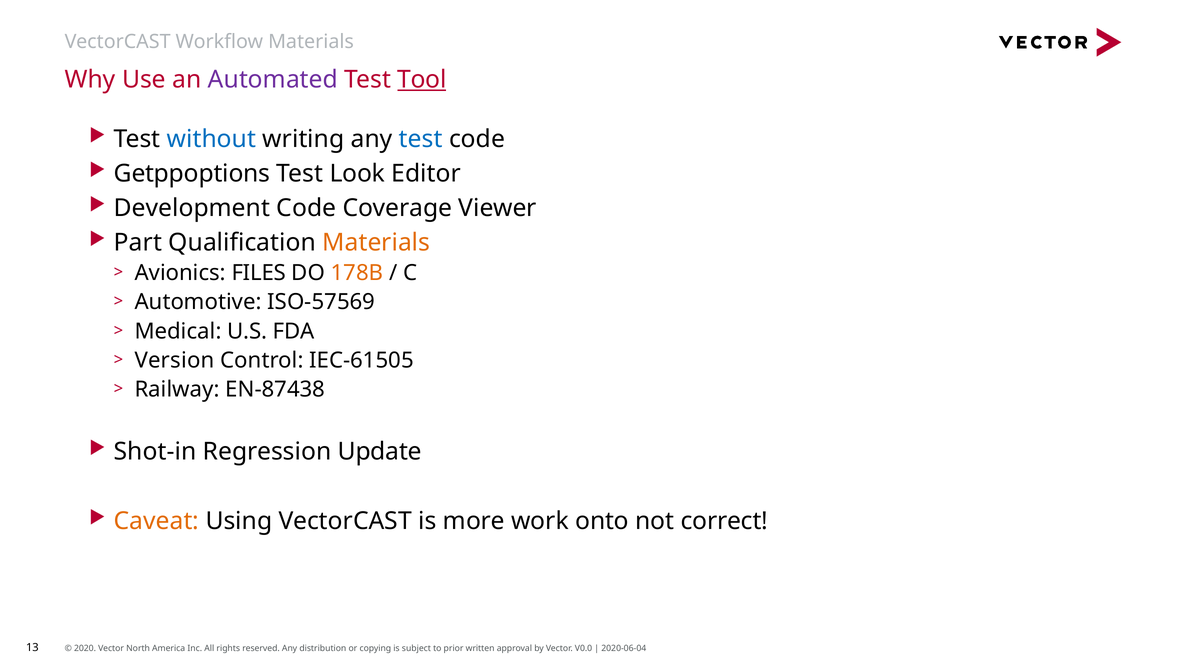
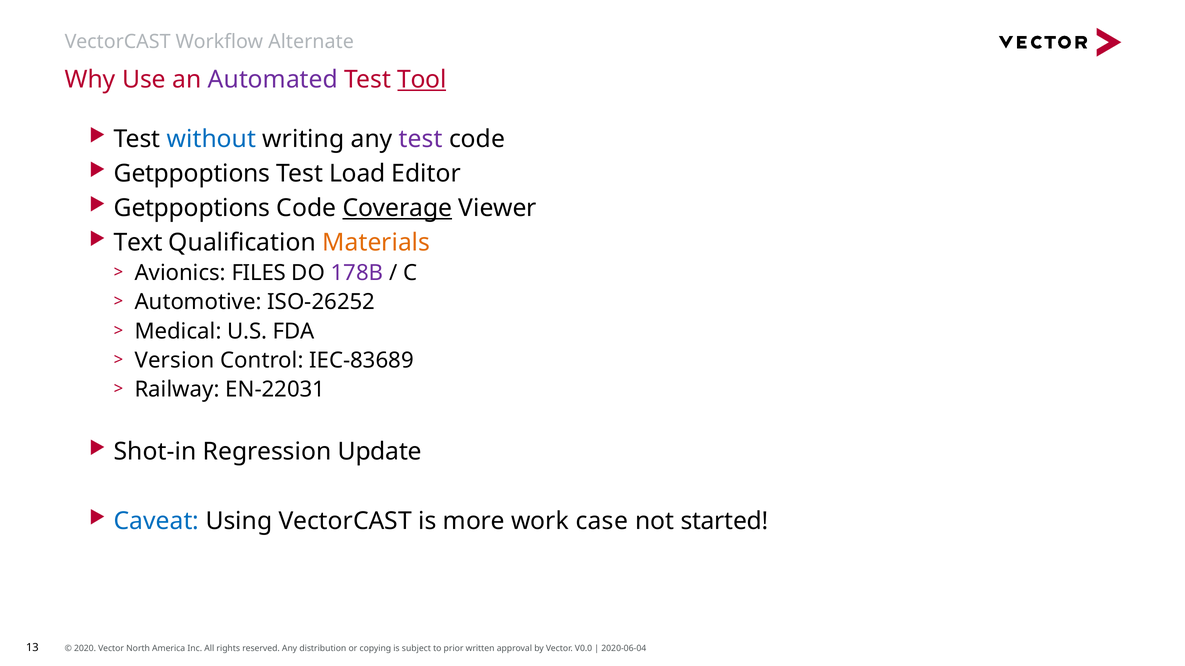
Workflow Materials: Materials -> Alternate
test at (421, 139) colour: blue -> purple
Look: Look -> Load
Development at (192, 208): Development -> Getppoptions
Coverage underline: none -> present
Part: Part -> Text
178B colour: orange -> purple
ISO-57569: ISO-57569 -> ISO-26252
IEC-61505: IEC-61505 -> IEC-83689
EN-87438: EN-87438 -> EN-22031
Caveat colour: orange -> blue
onto: onto -> case
correct: correct -> started
